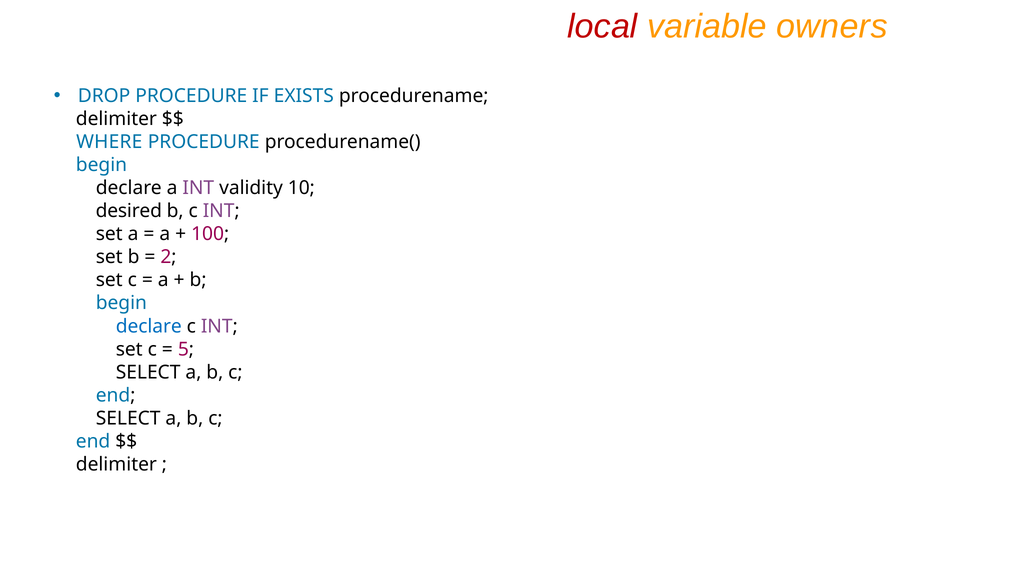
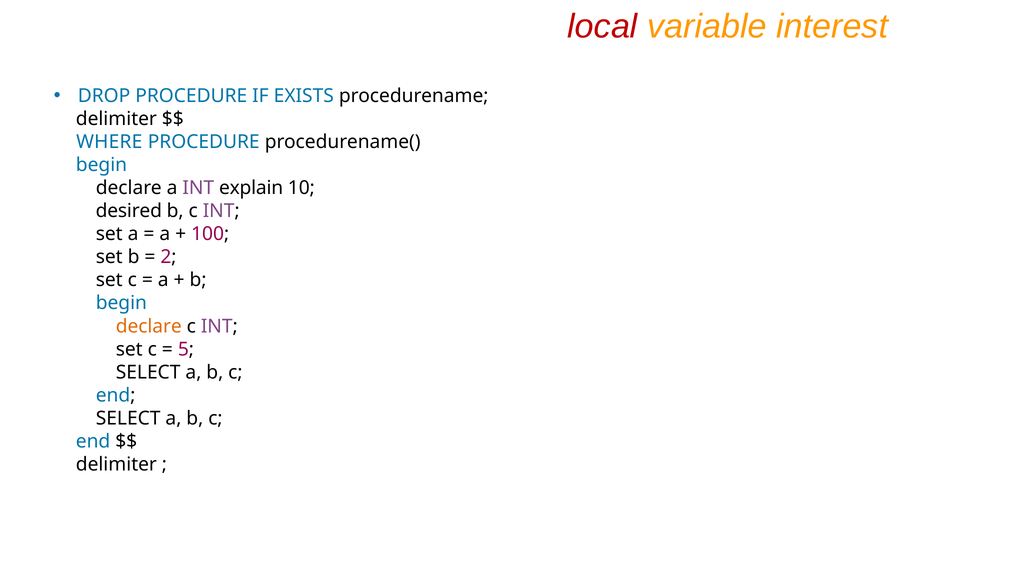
owners: owners -> interest
validity: validity -> explain
declare at (149, 326) colour: blue -> orange
